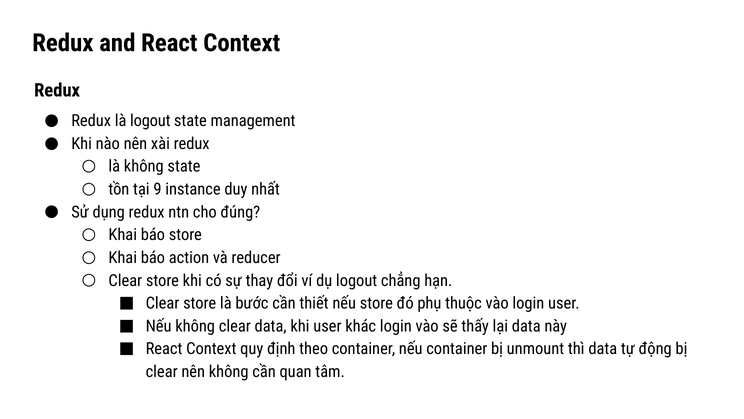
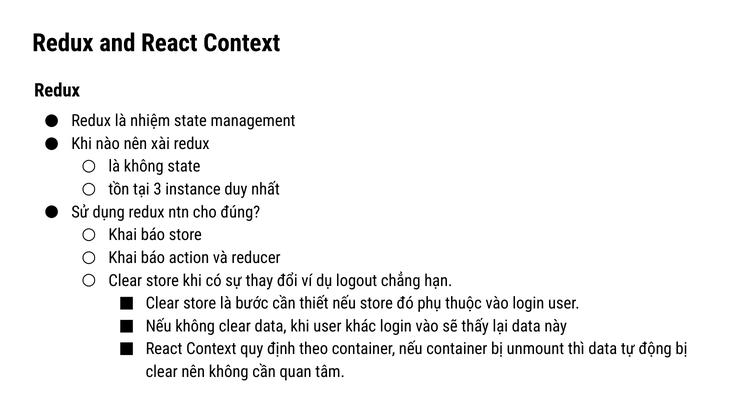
là logout: logout -> nhiệm
9: 9 -> 3
